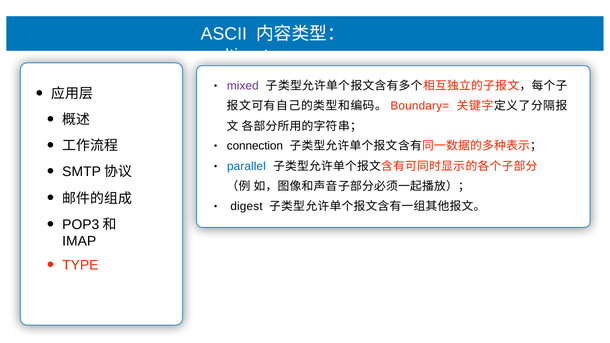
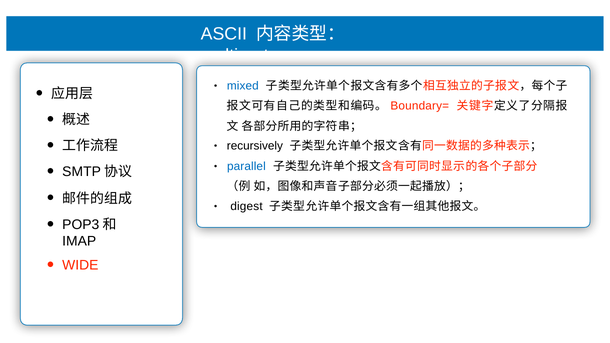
mixed colour: purple -> blue
connection: connection -> recursively
TYPE: TYPE -> WIDE
